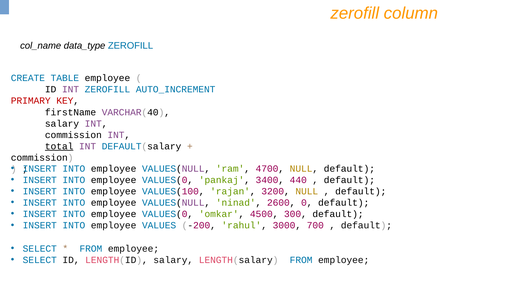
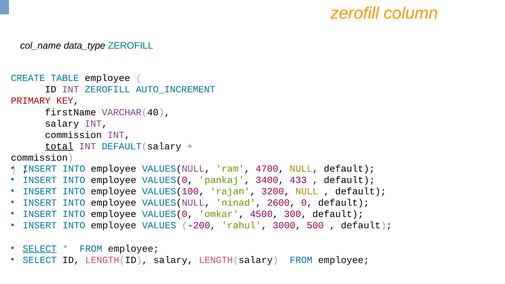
440: 440 -> 433
700: 700 -> 500
SELECT at (40, 249) underline: none -> present
